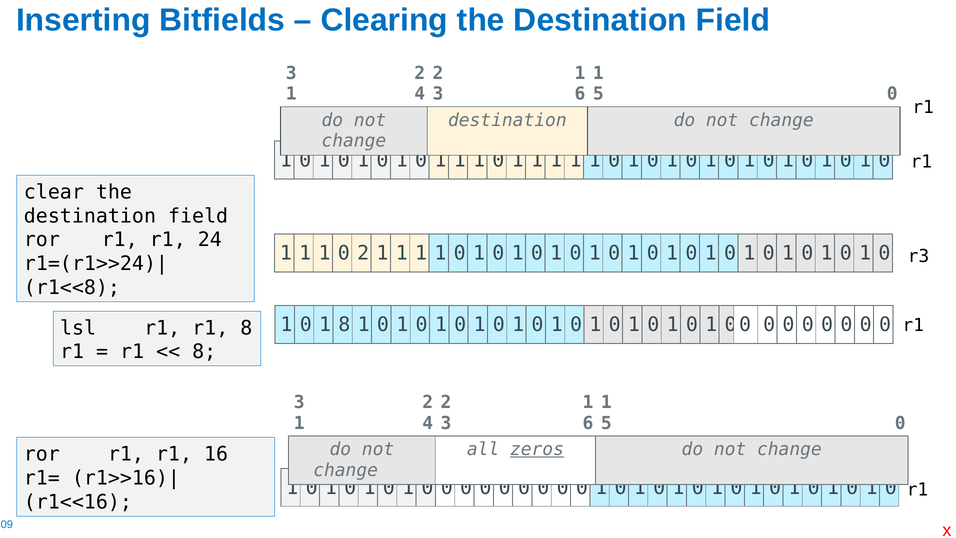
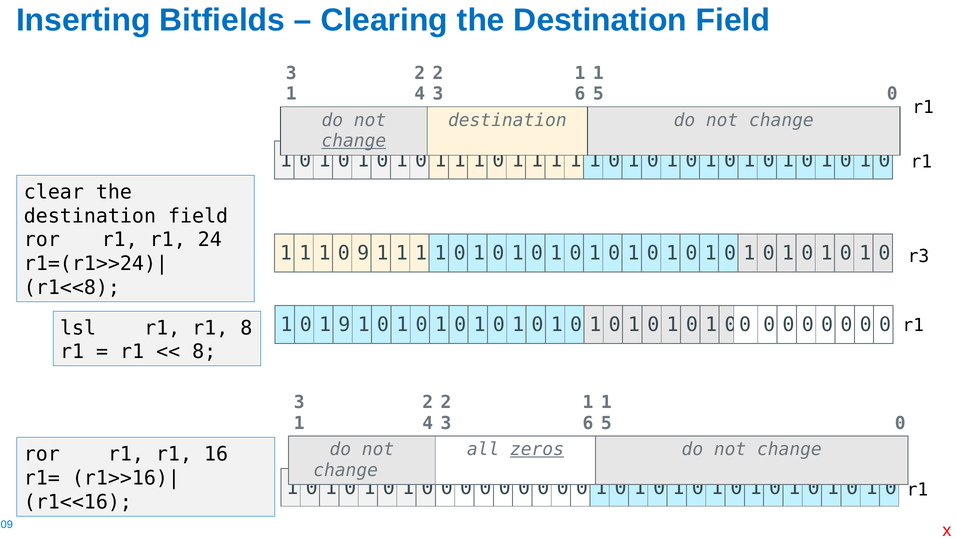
change at (354, 141) underline: none -> present
0 2: 2 -> 9
1 8: 8 -> 9
